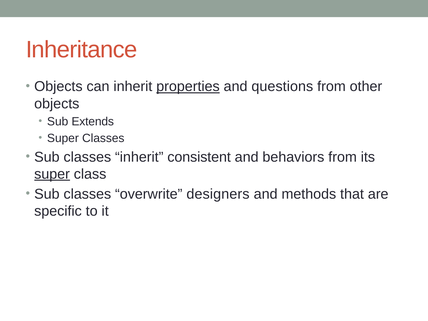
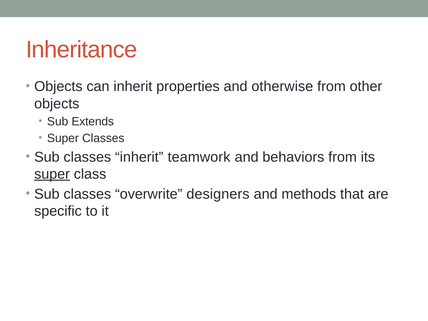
properties underline: present -> none
questions: questions -> otherwise
consistent: consistent -> teamwork
